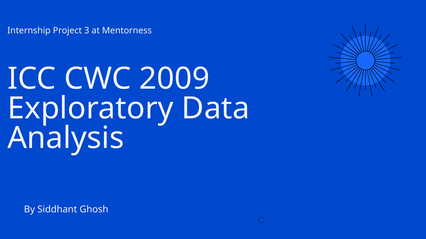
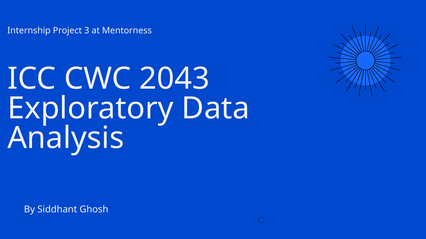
2009: 2009 -> 2043
